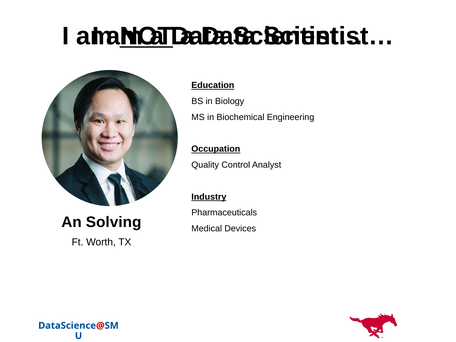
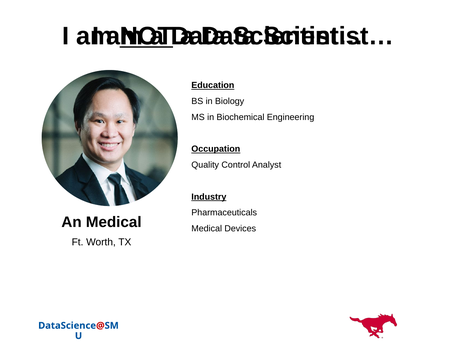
An Solving: Solving -> Medical
